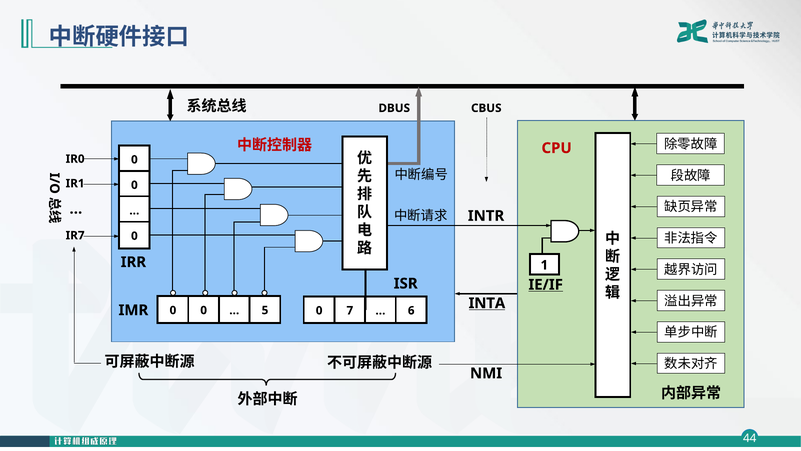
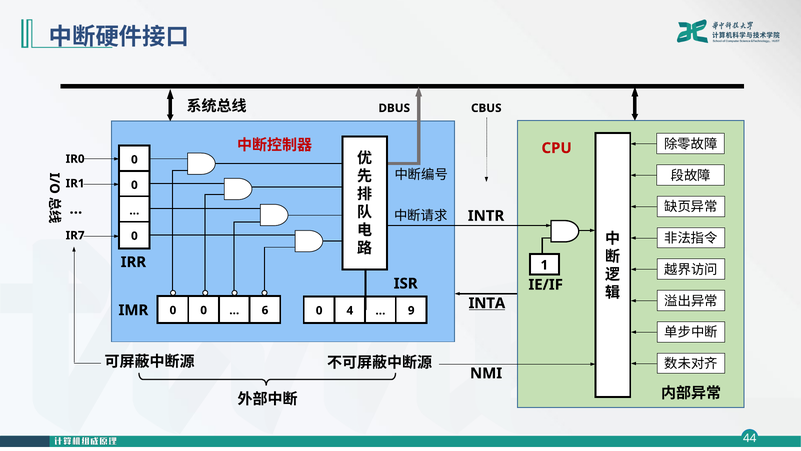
IE/IF underline: present -> none
5: 5 -> 6
7: 7 -> 4
6: 6 -> 9
